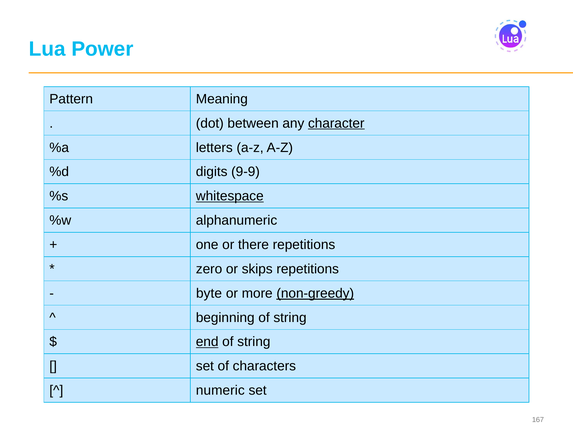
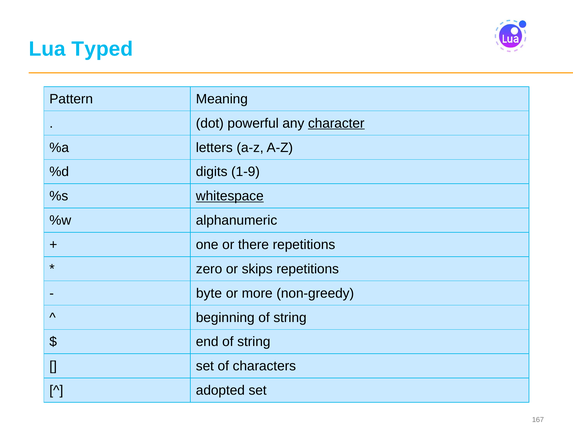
Power: Power -> Typed
between: between -> powerful
9-9: 9-9 -> 1-9
non-greedy underline: present -> none
end underline: present -> none
numeric: numeric -> adopted
